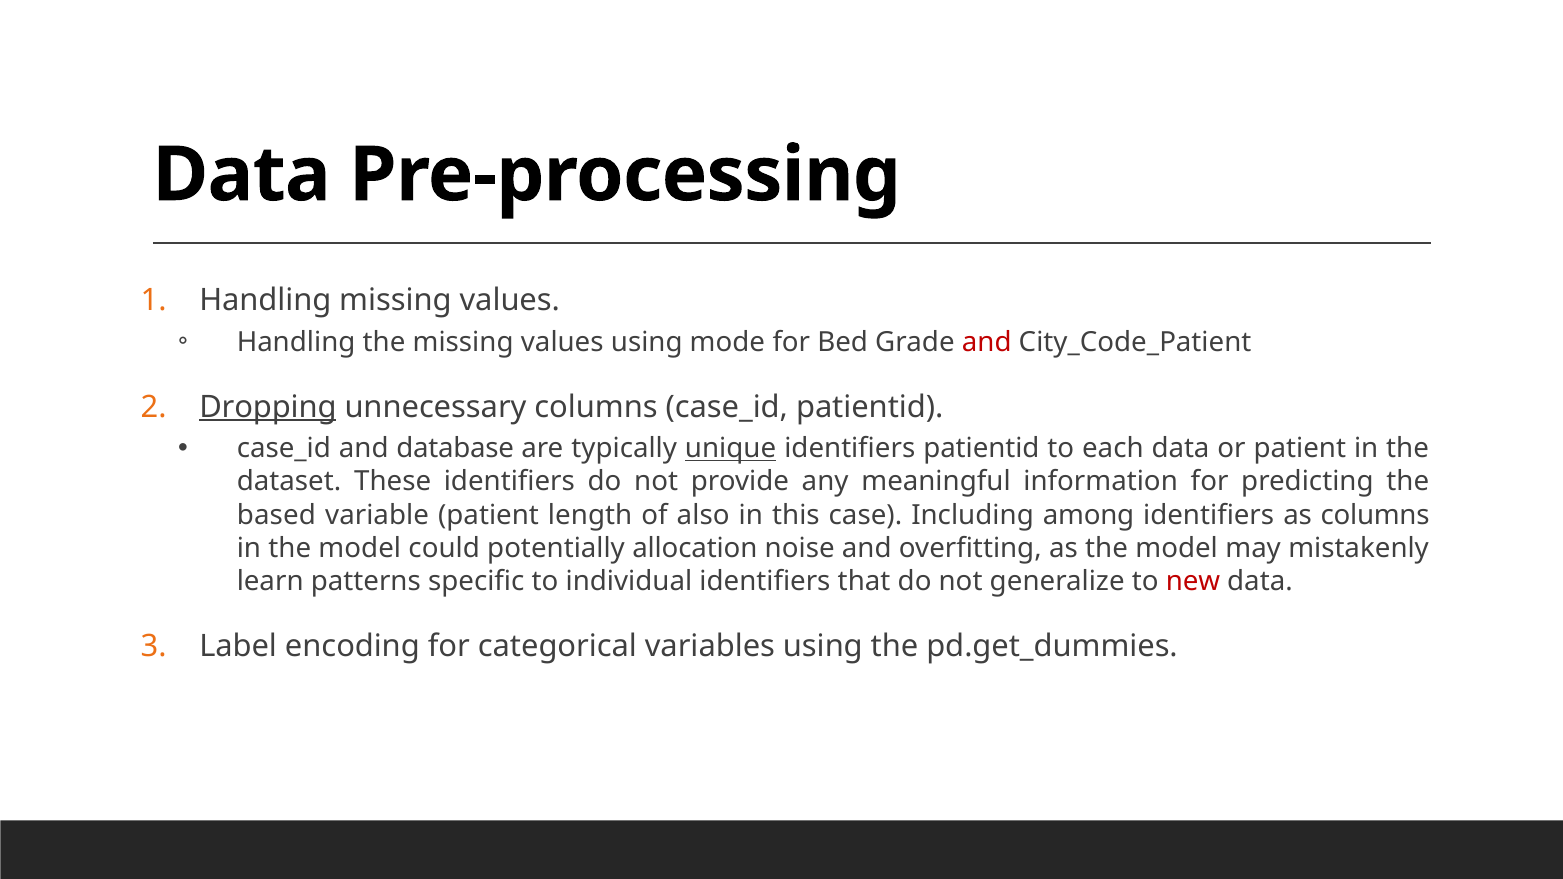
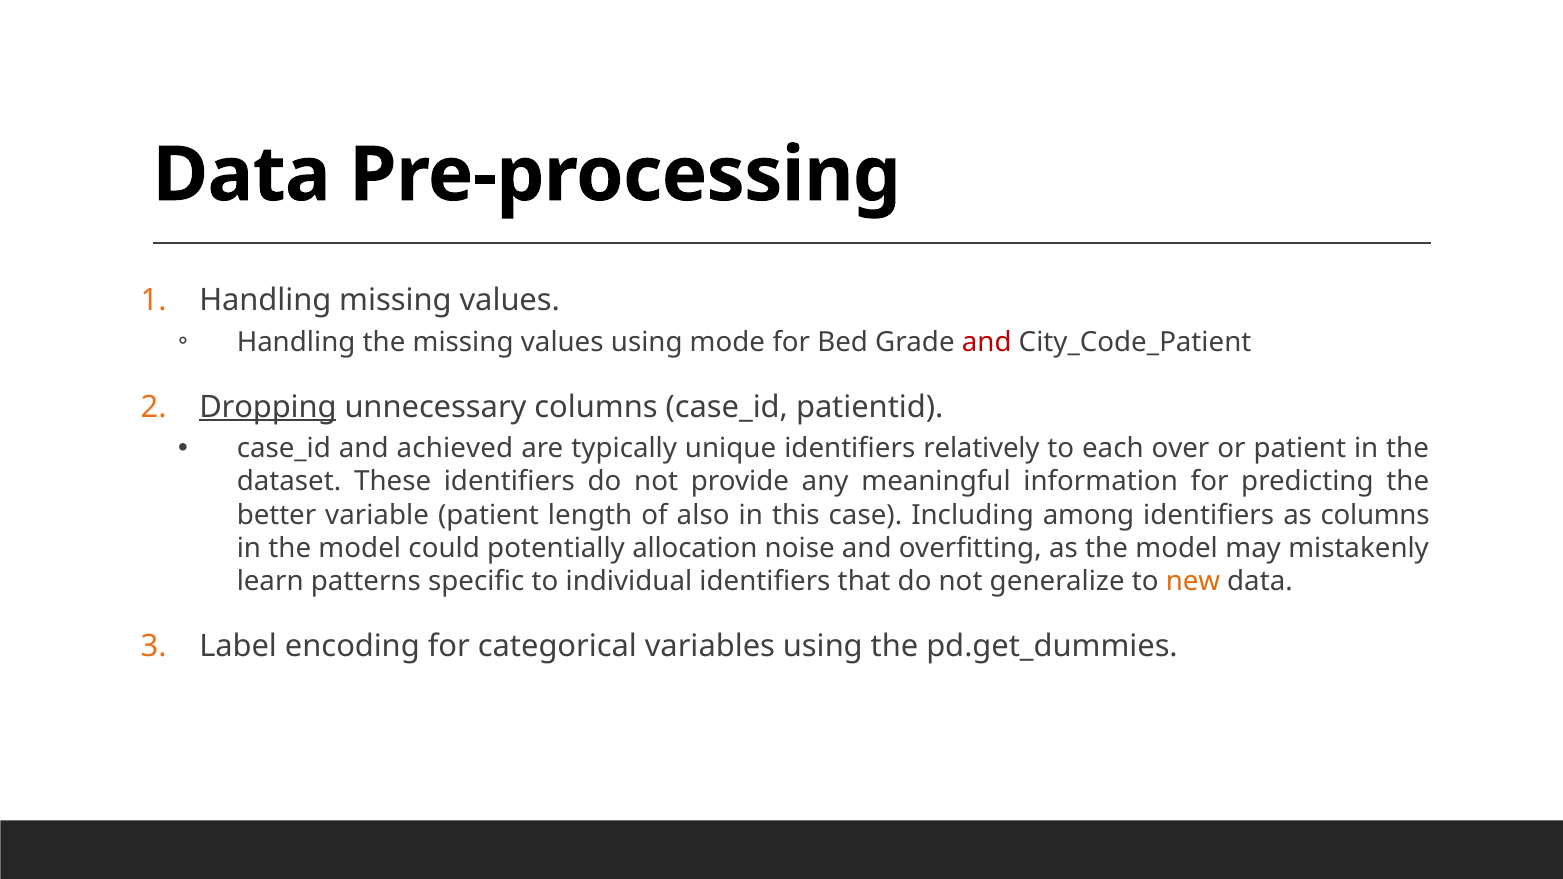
database: database -> achieved
unique underline: present -> none
identifiers patientid: patientid -> relatively
each data: data -> over
based: based -> better
new colour: red -> orange
